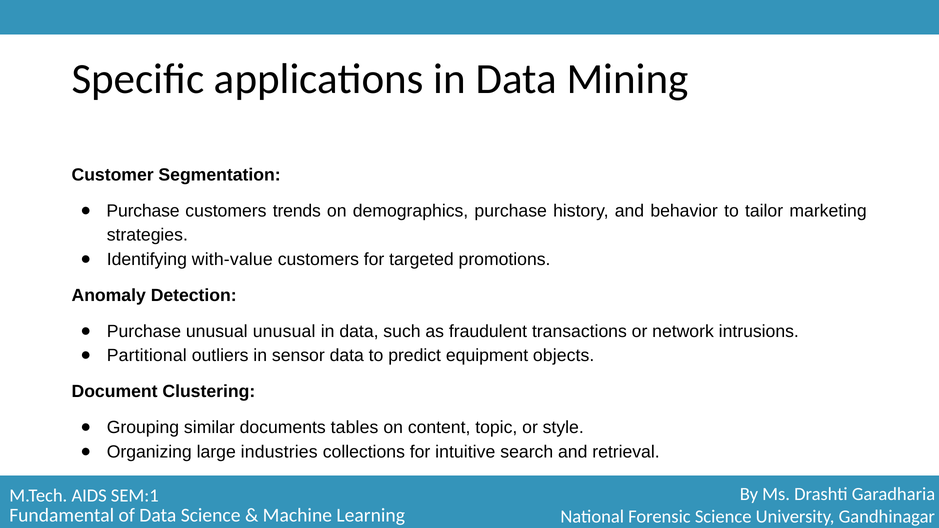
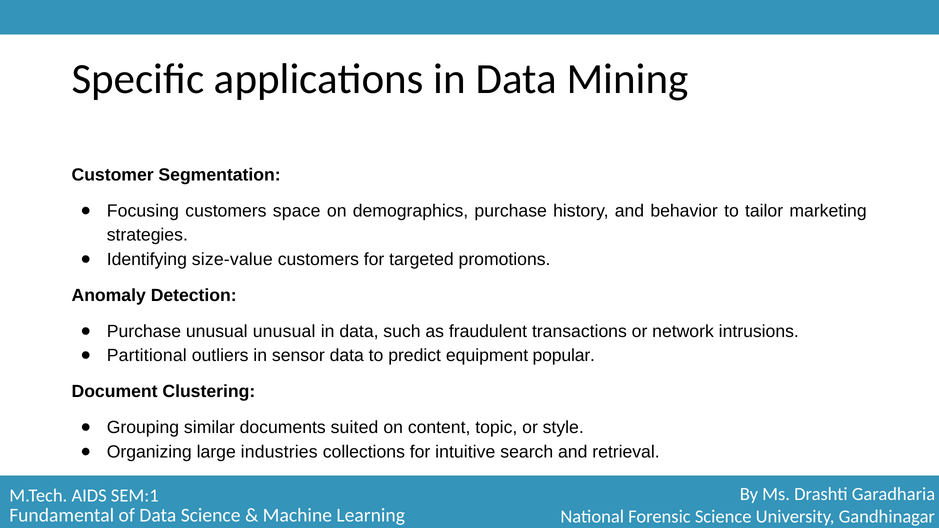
Purchase at (143, 211): Purchase -> Focusing
trends: trends -> space
with-value: with-value -> size-value
objects: objects -> popular
tables: tables -> suited
